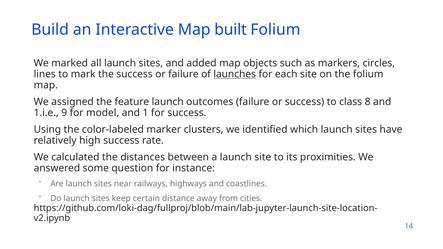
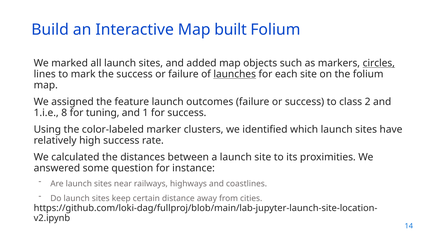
circles underline: none -> present
8: 8 -> 2
9: 9 -> 8
model: model -> tuning
